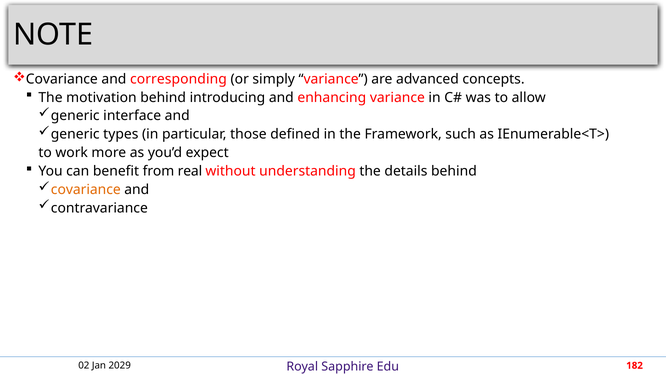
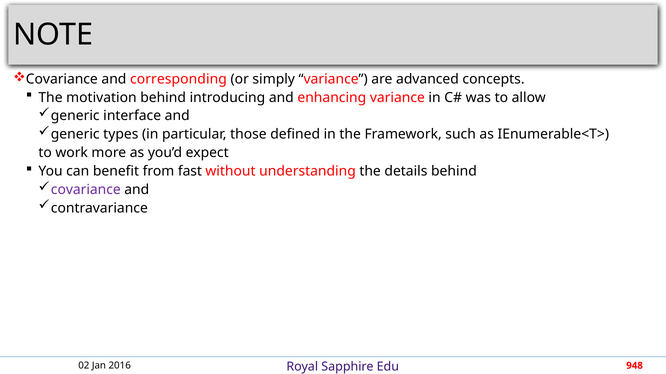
real: real -> fast
covariance at (86, 190) colour: orange -> purple
2029: 2029 -> 2016
182: 182 -> 948
